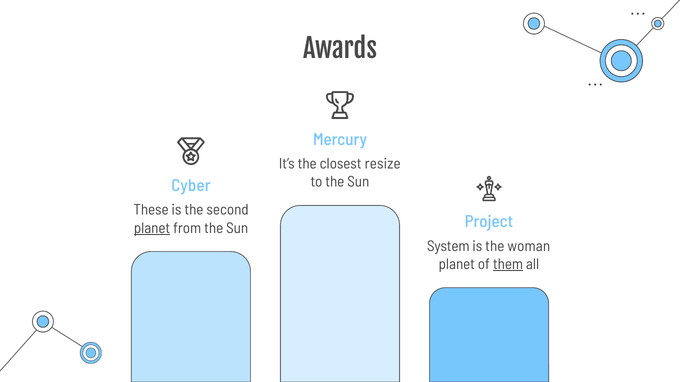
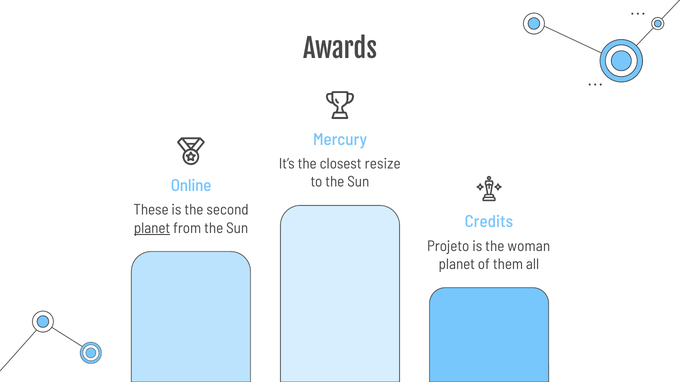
Cyber: Cyber -> Online
Project: Project -> Credits
System: System -> Projeto
them underline: present -> none
